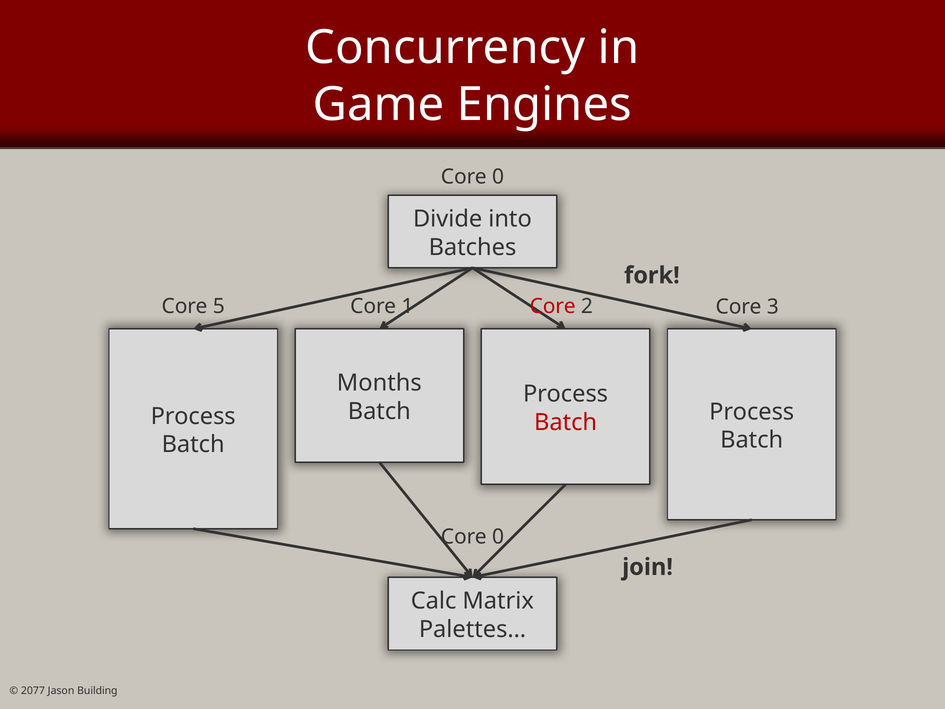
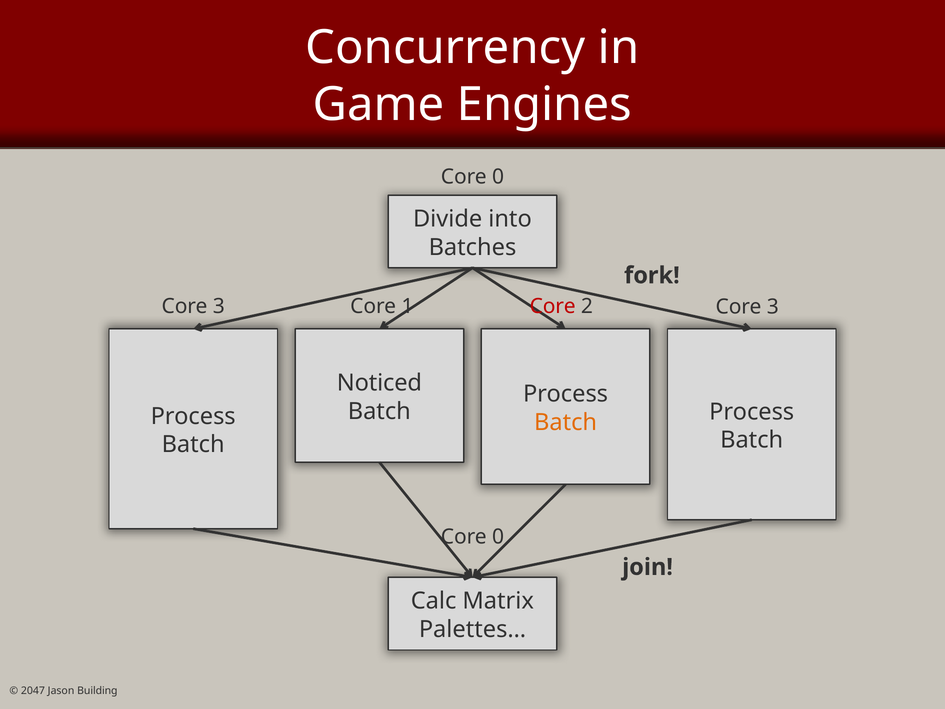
5 at (219, 306): 5 -> 3
Months: Months -> Noticed
Batch at (566, 422) colour: red -> orange
2077: 2077 -> 2047
